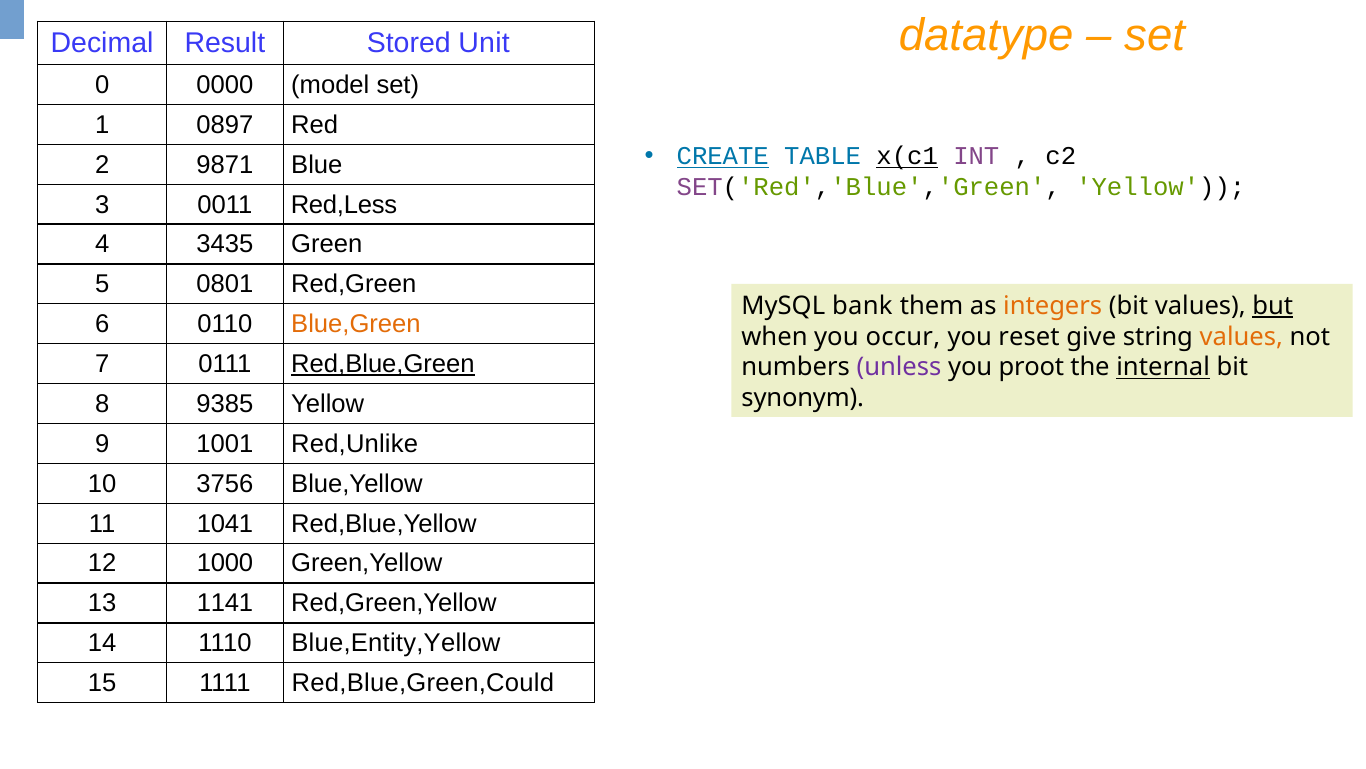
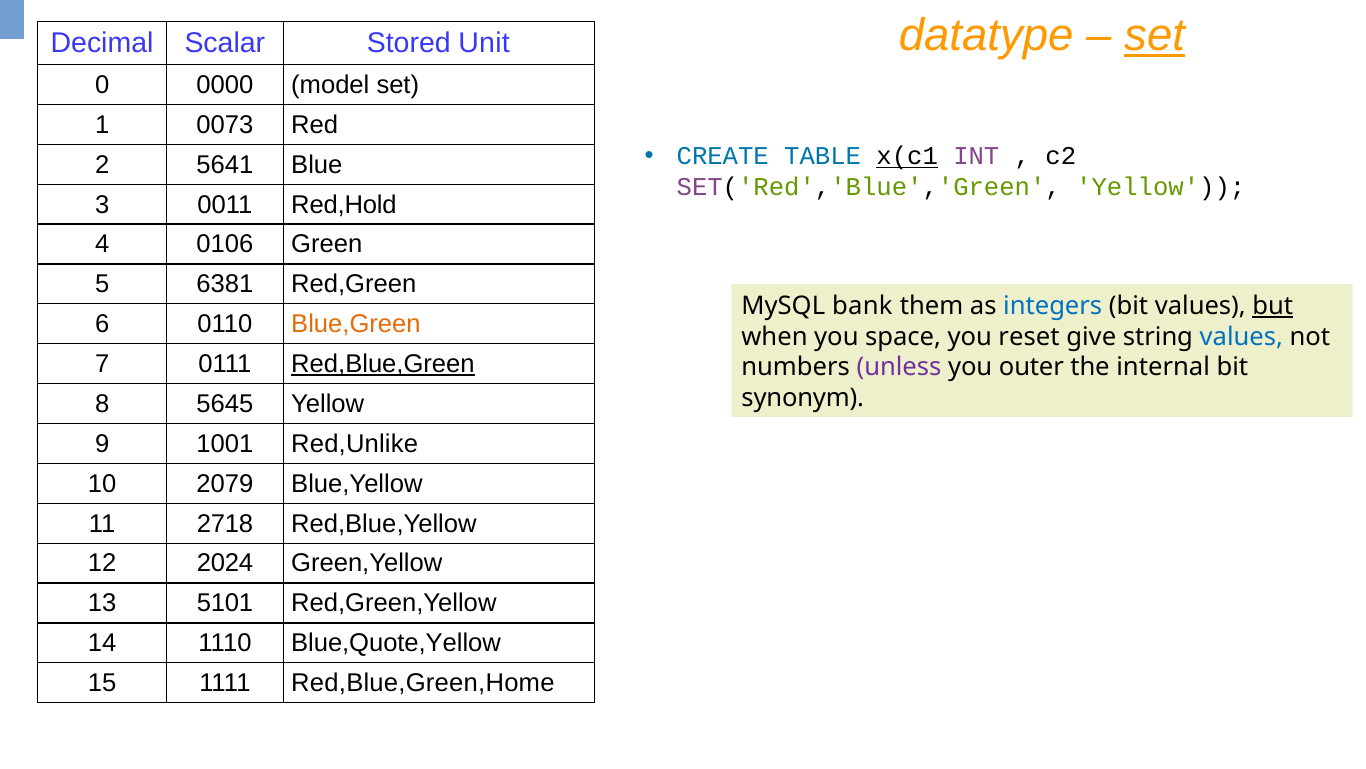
set at (1155, 36) underline: none -> present
Result: Result -> Scalar
0897: 0897 -> 0073
CREATE underline: present -> none
9871: 9871 -> 5641
Red,Less: Red,Less -> Red,Hold
3435: 3435 -> 0106
0801: 0801 -> 6381
integers colour: orange -> blue
occur: occur -> space
values at (1241, 336) colour: orange -> blue
proot: proot -> outer
internal underline: present -> none
9385: 9385 -> 5645
3756: 3756 -> 2079
1041: 1041 -> 2718
1000: 1000 -> 2024
1141: 1141 -> 5101
Blue,Entity,Yellow: Blue,Entity,Yellow -> Blue,Quote,Yellow
Red,Blue,Green,Could: Red,Blue,Green,Could -> Red,Blue,Green,Home
